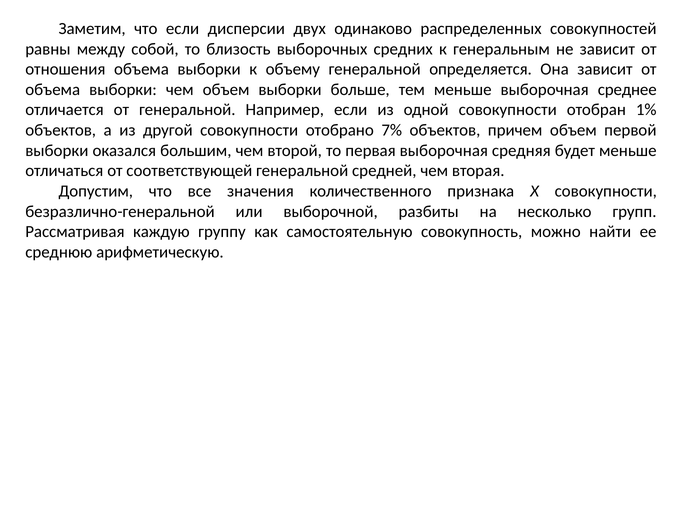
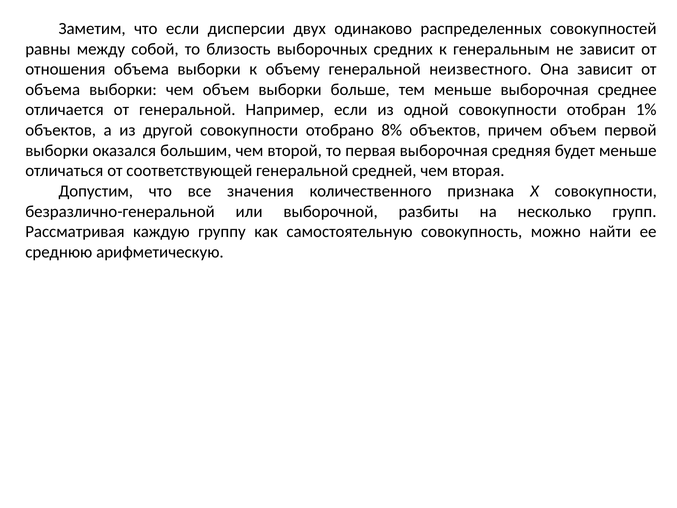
определяется: определяется -> неизвестного
7%: 7% -> 8%
